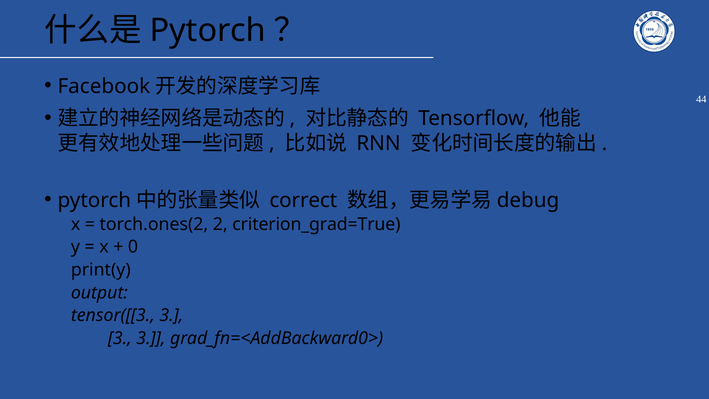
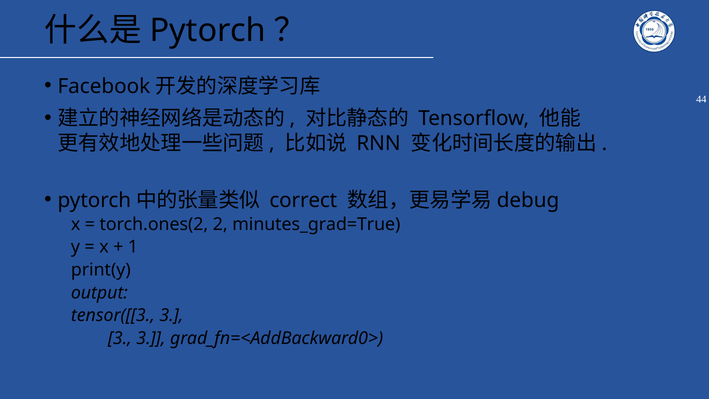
criterion_grad=True: criterion_grad=True -> minutes_grad=True
0: 0 -> 1
